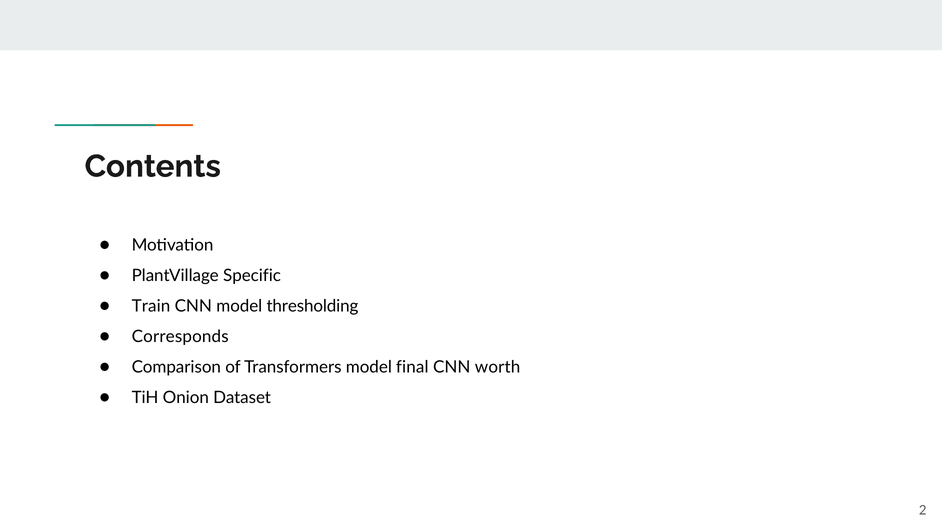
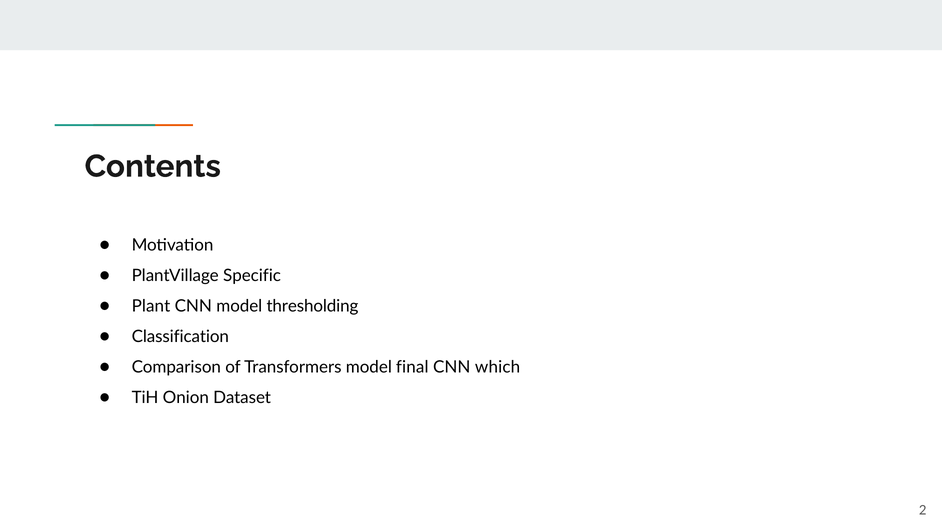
Train: Train -> Plant
Corresponds: Corresponds -> Classification
worth: worth -> which
